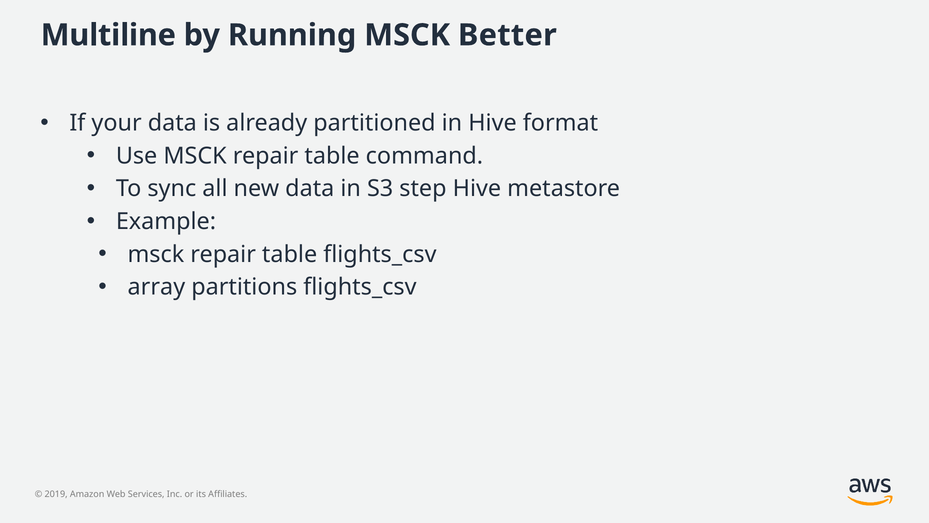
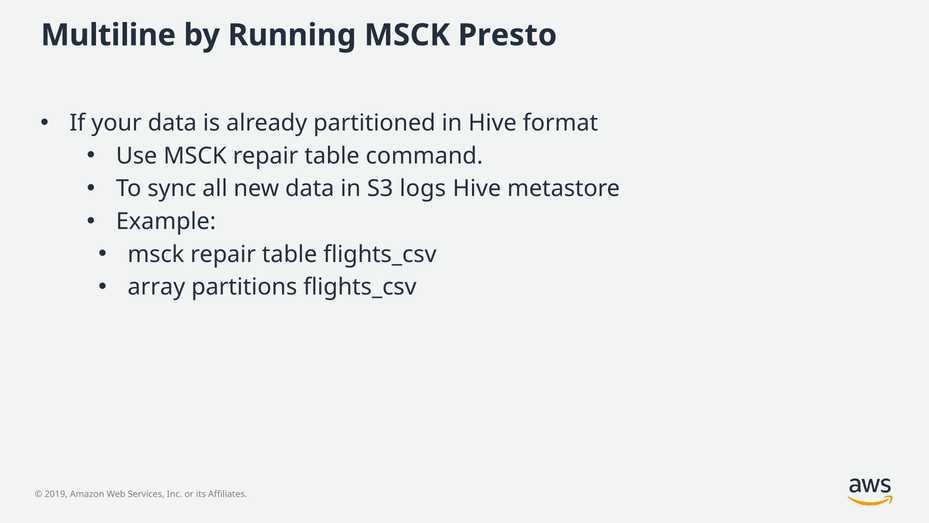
Better: Better -> Presto
step: step -> logs
